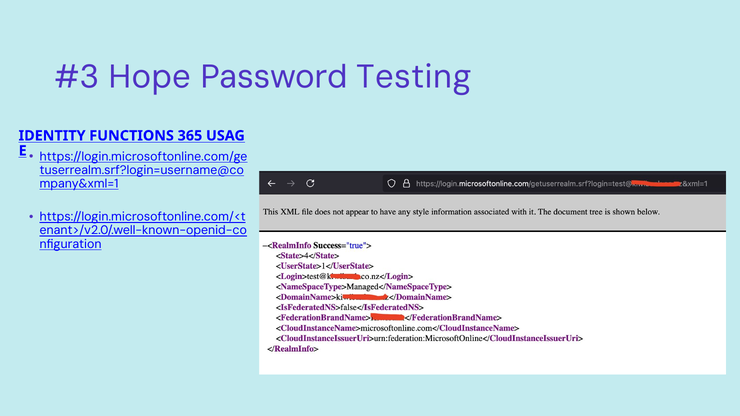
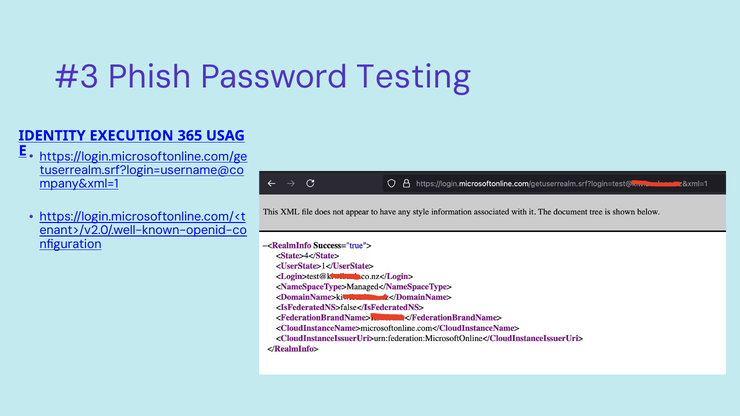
Hope: Hope -> Phish
FUNCTIONS: FUNCTIONS -> EXECUTION
